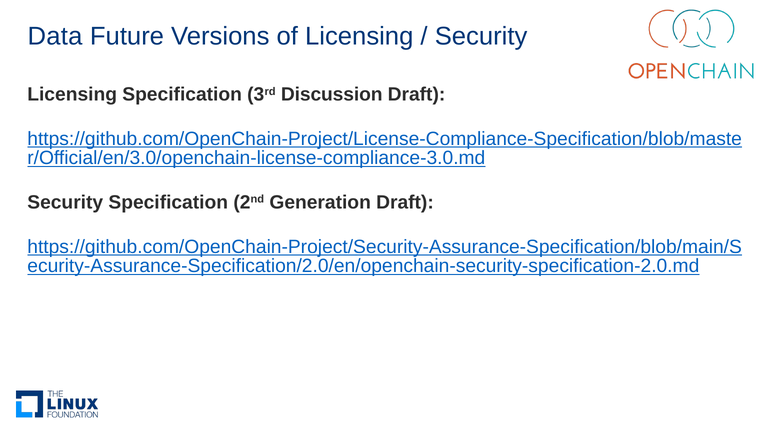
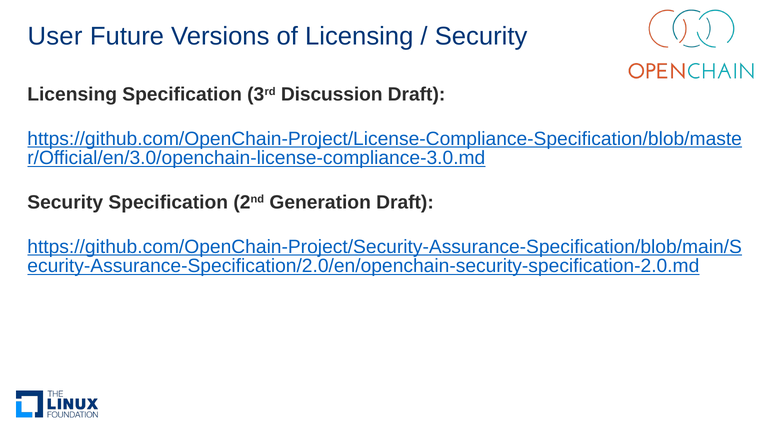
Data: Data -> User
